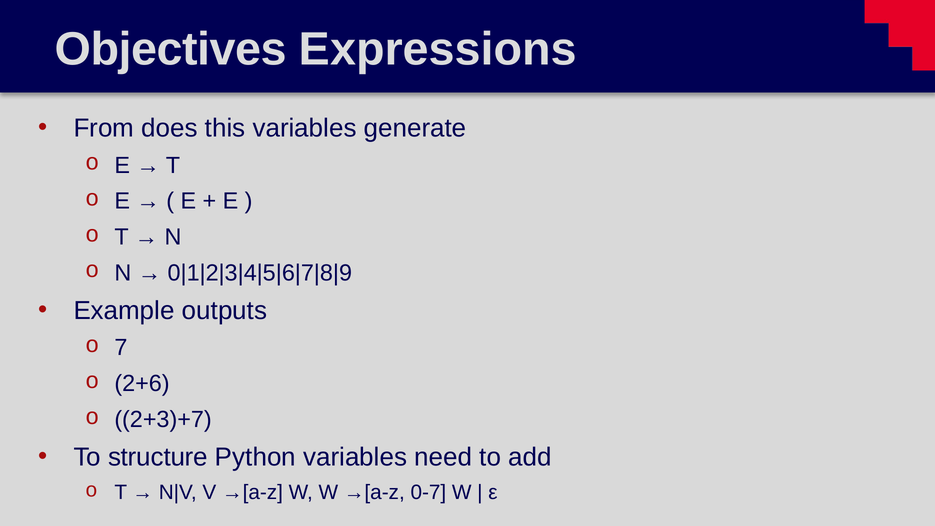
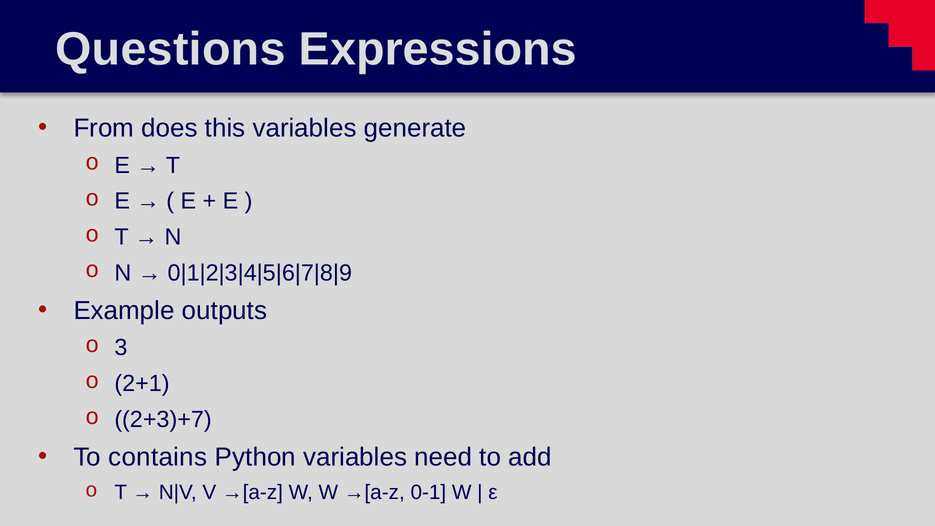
Objectives: Objectives -> Questions
7: 7 -> 3
2+6: 2+6 -> 2+1
structure: structure -> contains
0-7: 0-7 -> 0-1
